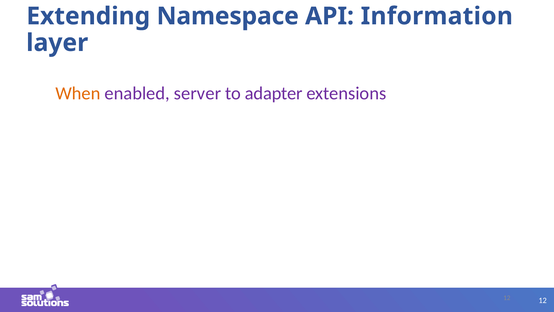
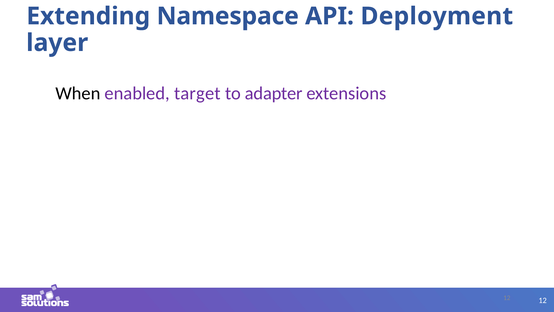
Information: Information -> Deployment
When colour: orange -> black
server: server -> target
